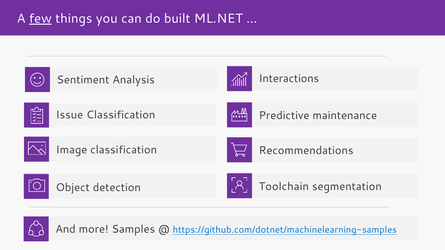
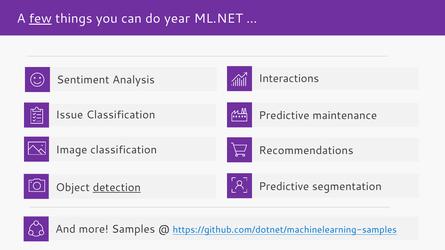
built: built -> year
Toolchain at (284, 187): Toolchain -> Predictive
detection underline: none -> present
